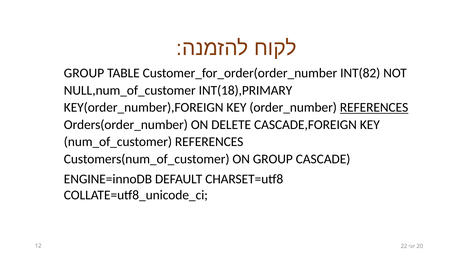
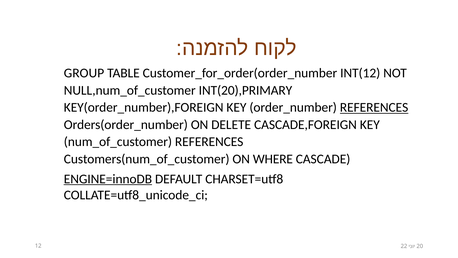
INT(82: INT(82 -> INT(12
INT(18),PRIMARY: INT(18),PRIMARY -> INT(20),PRIMARY
ON GROUP: GROUP -> WHERE
ENGINE=innoDB underline: none -> present
